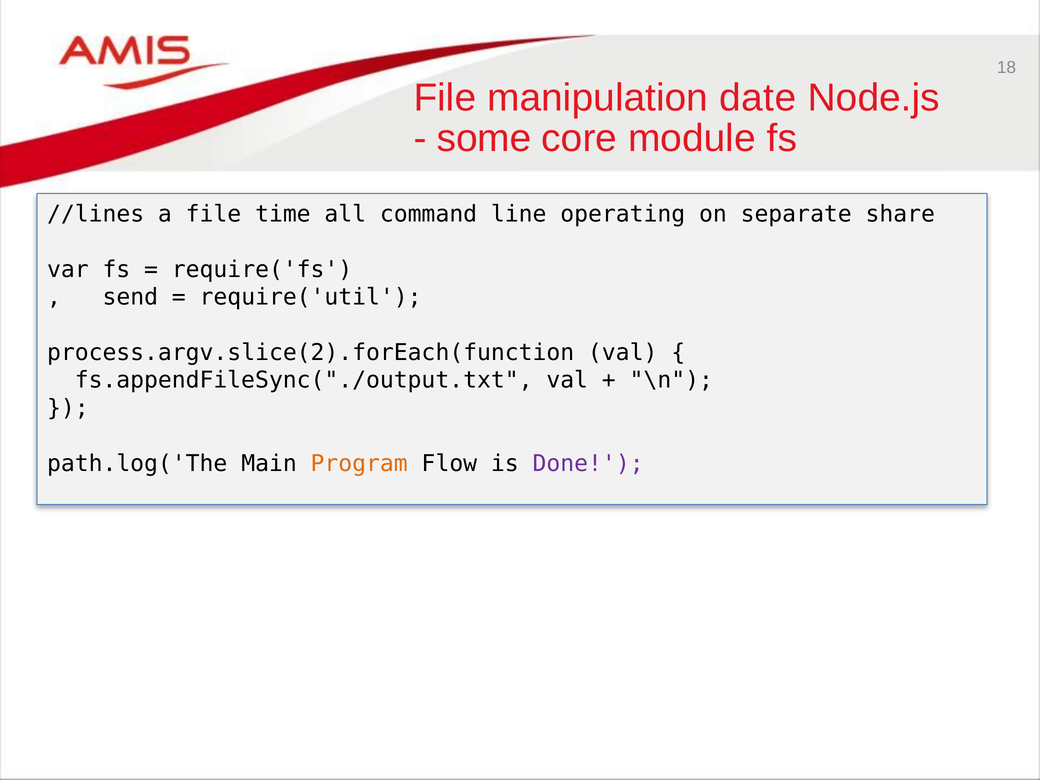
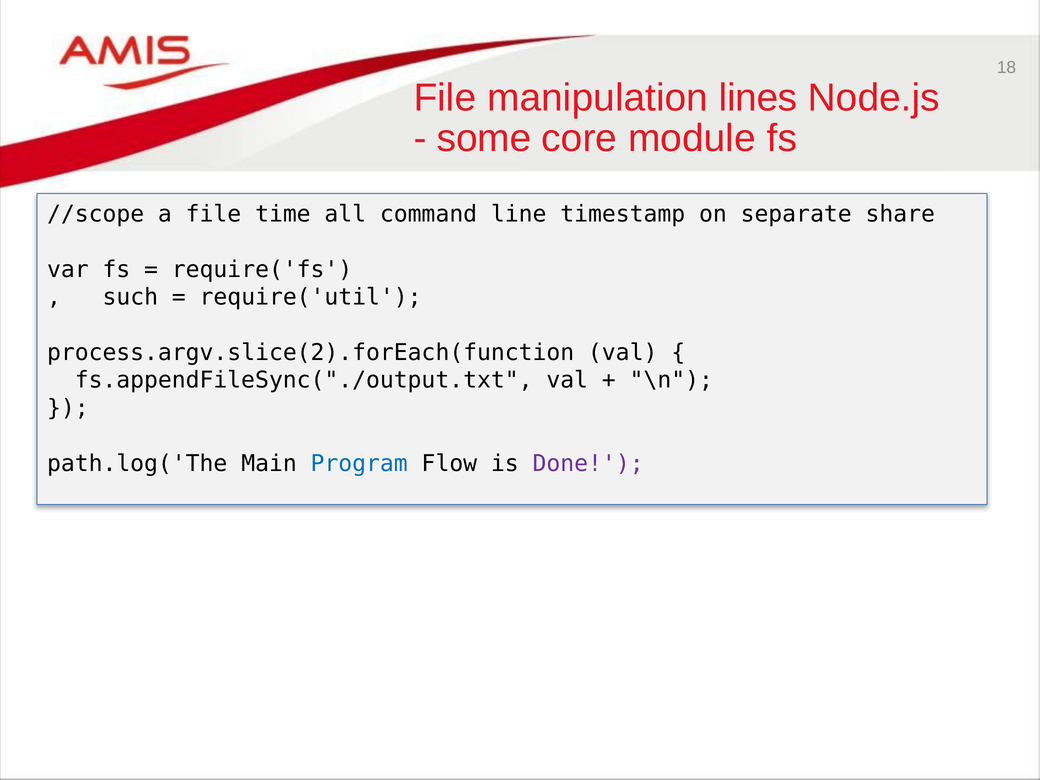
date: date -> lines
//lines: //lines -> //scope
operating: operating -> timestamp
send: send -> such
Program colour: orange -> blue
